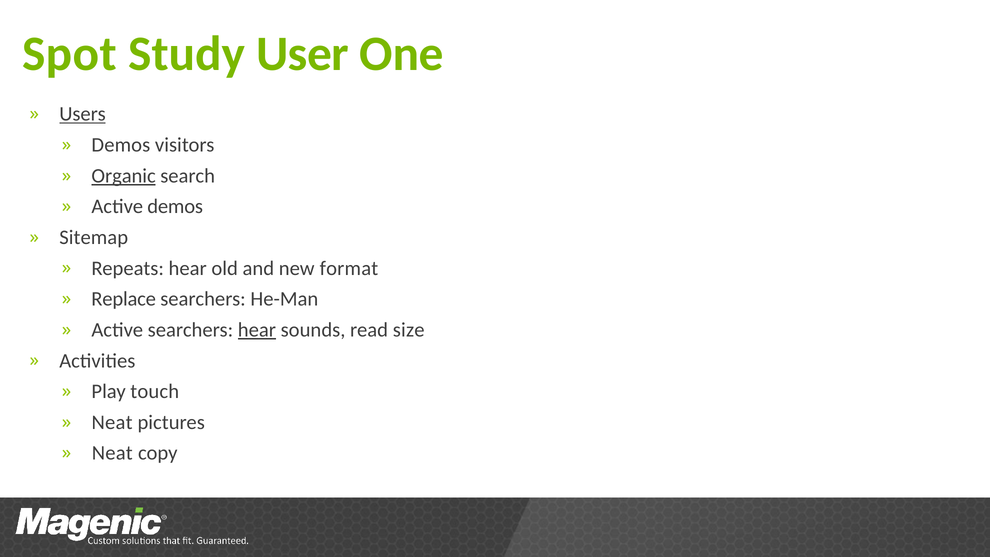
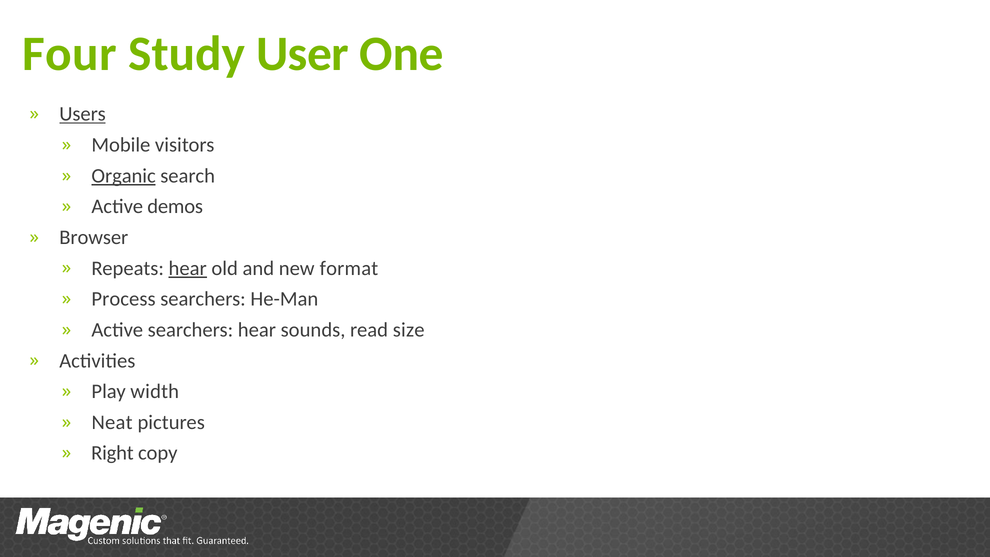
Spot: Spot -> Four
Demos at (121, 145): Demos -> Mobile
Sitemap: Sitemap -> Browser
hear at (188, 268) underline: none -> present
Replace: Replace -> Process
hear at (257, 330) underline: present -> none
touch: touch -> width
Neat at (112, 453): Neat -> Right
